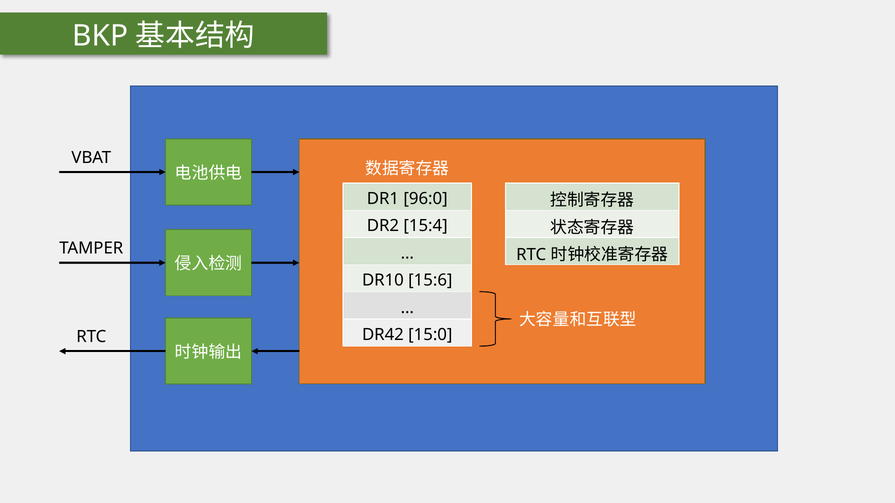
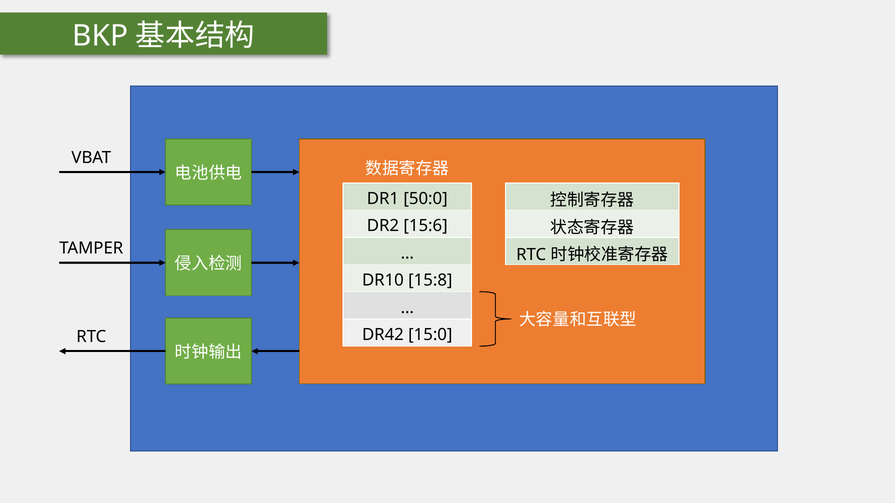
96:0: 96:0 -> 50:0
15:4: 15:4 -> 15:6
15:6: 15:6 -> 15:8
